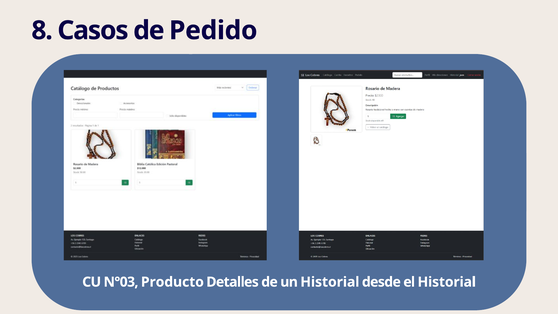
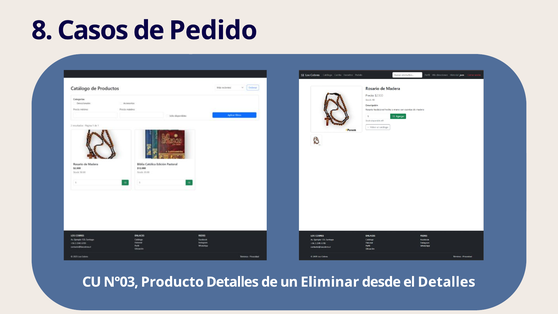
un Historial: Historial -> Eliminar
el Historial: Historial -> Detalles
